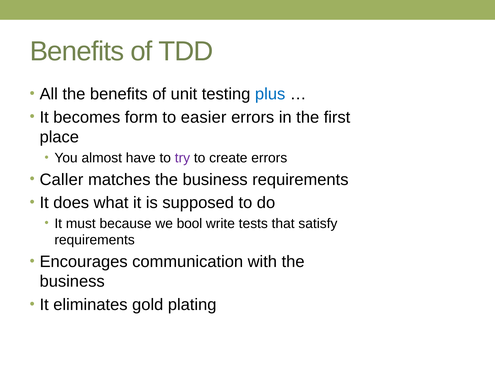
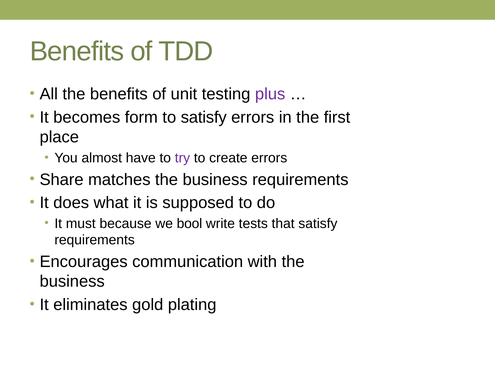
plus colour: blue -> purple
to easier: easier -> satisfy
Caller: Caller -> Share
